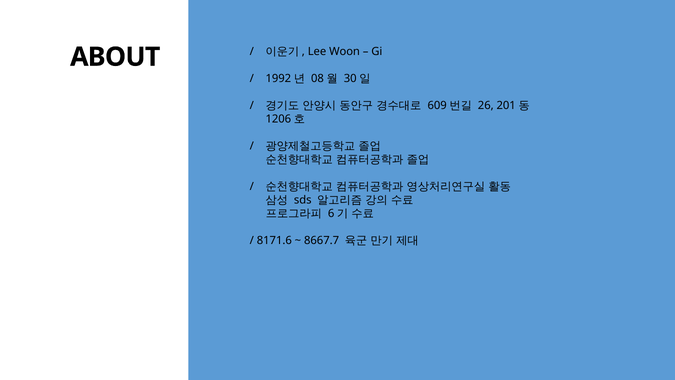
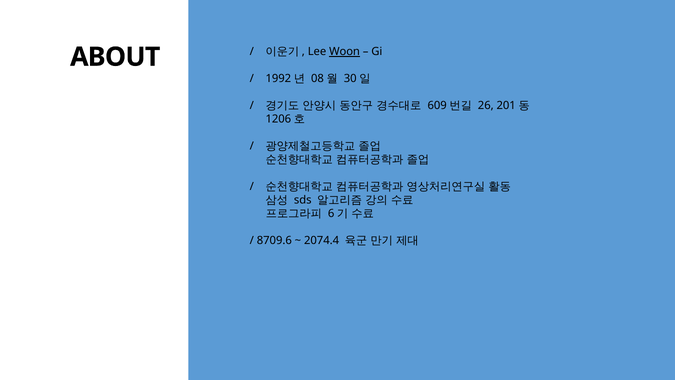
Woon underline: none -> present
8171.6: 8171.6 -> 8709.6
8667.7: 8667.7 -> 2074.4
